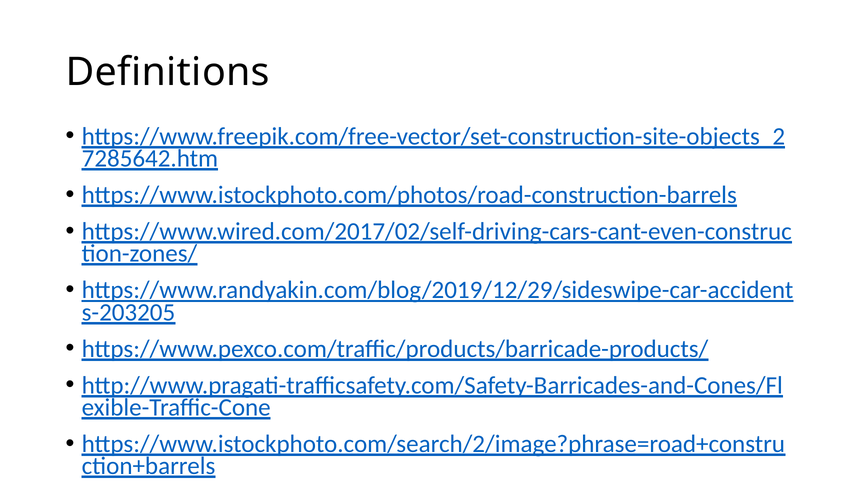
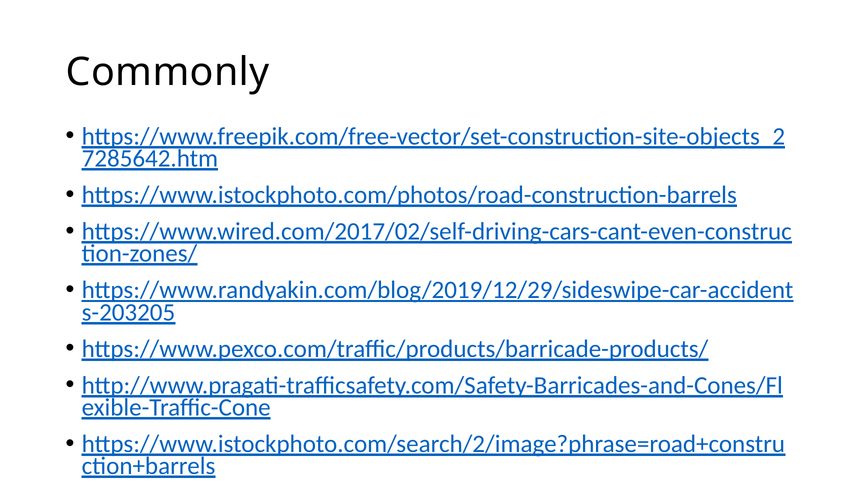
Definitions: Definitions -> Commonly
